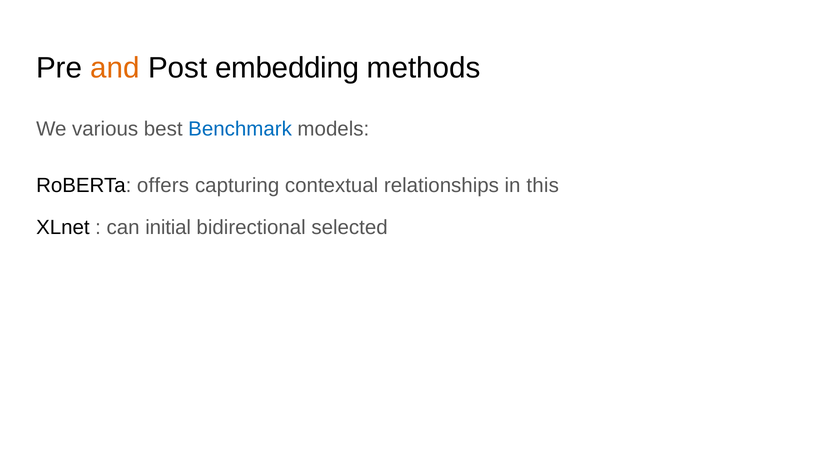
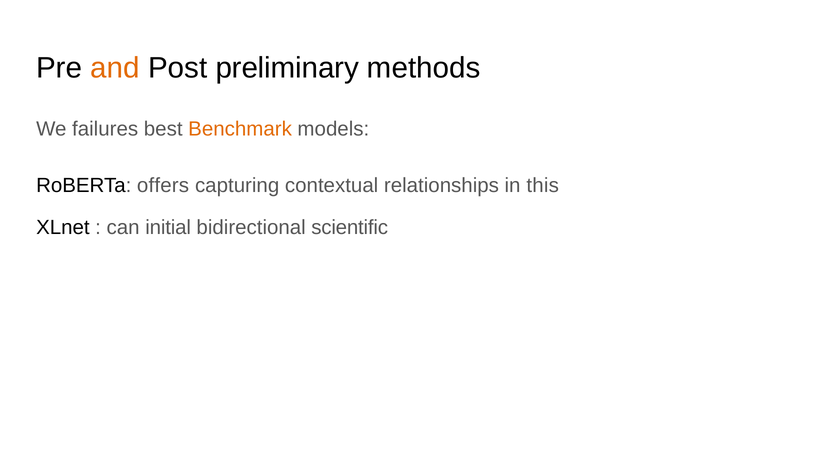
embedding: embedding -> preliminary
various: various -> failures
Benchmark colour: blue -> orange
selected: selected -> scientific
